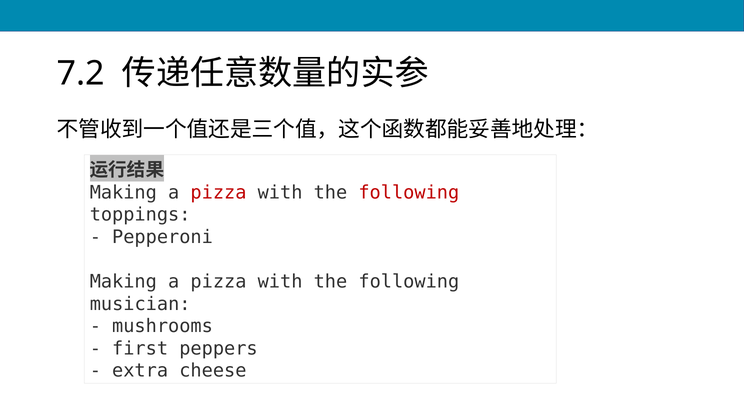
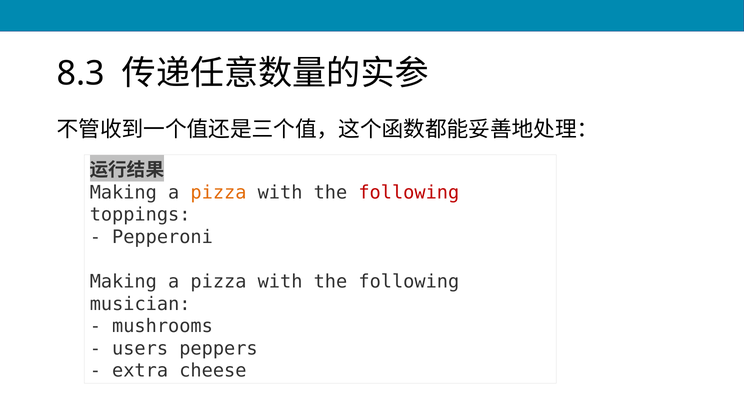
7.2: 7.2 -> 8.3
pizza at (218, 193) colour: red -> orange
first: first -> users
